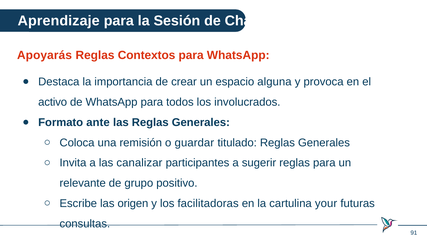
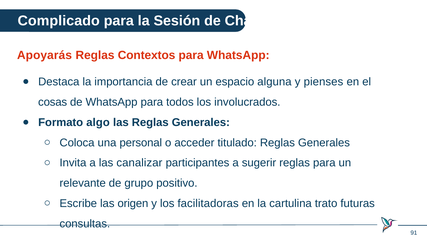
Aprendizaje: Aprendizaje -> Complicado
provoca: provoca -> pienses
activo: activo -> cosas
ante: ante -> algo
remisión: remisión -> personal
guardar: guardar -> acceder
your: your -> trato
